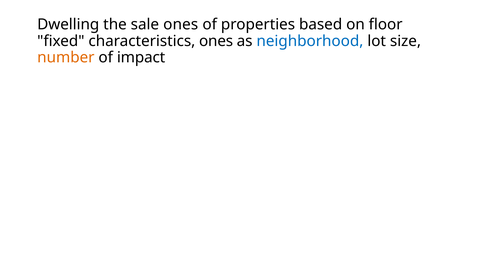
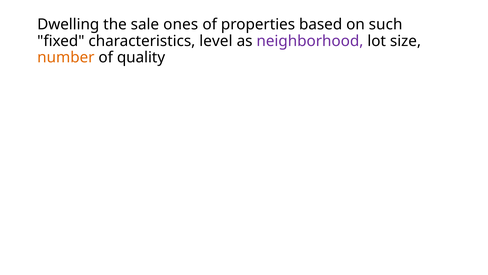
floor: floor -> such
characteristics ones: ones -> level
neighborhood colour: blue -> purple
impact: impact -> quality
